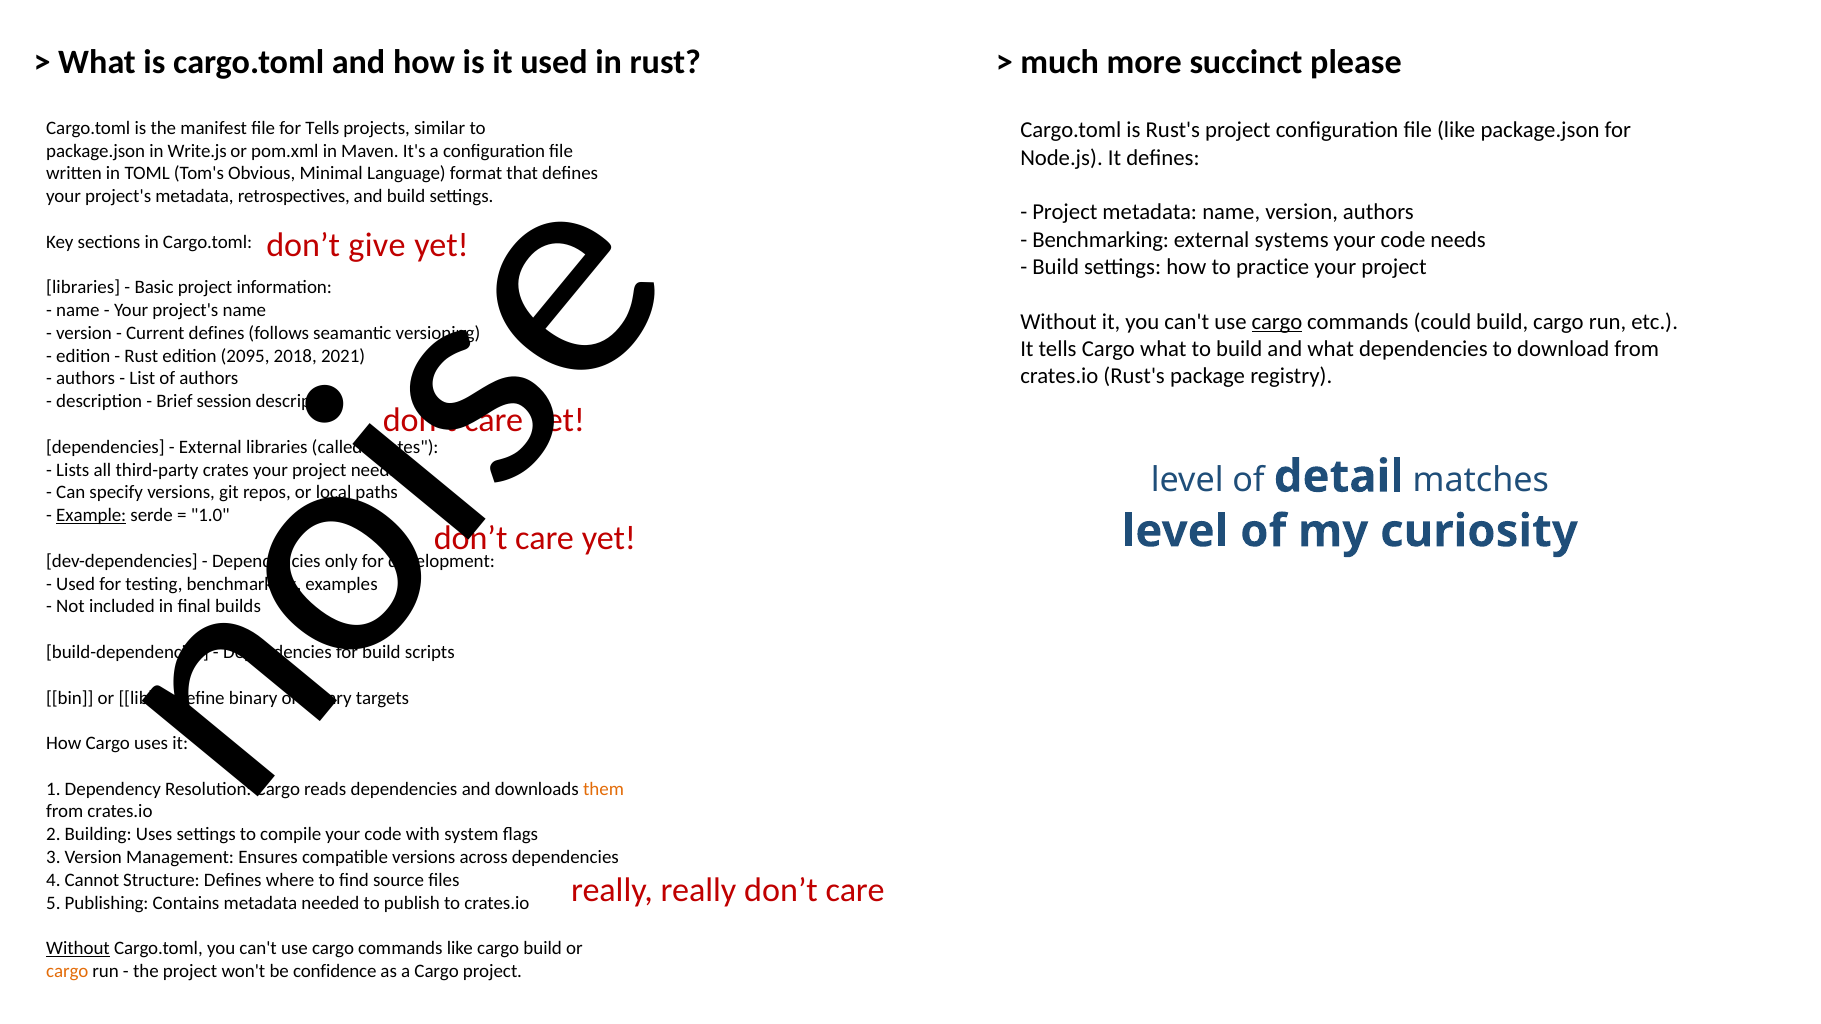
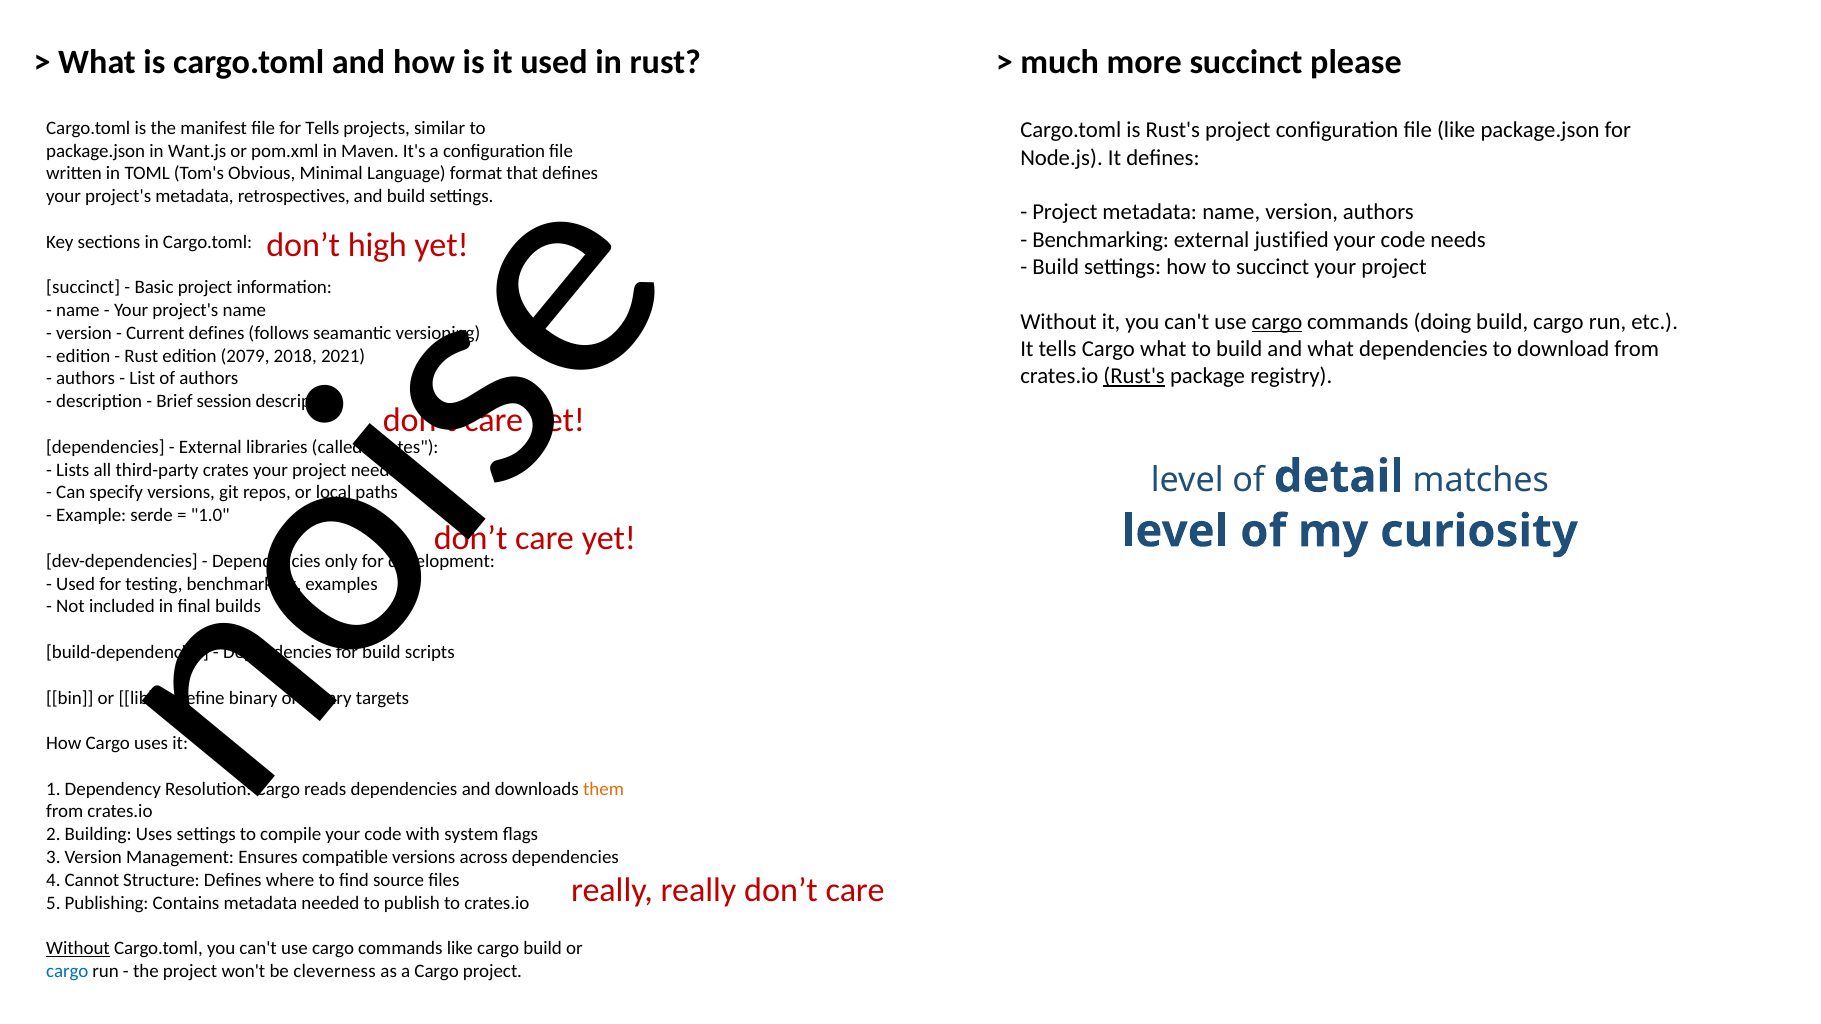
Write.js: Write.js -> Want.js
systems: systems -> justified
give: give -> high
to practice: practice -> succinct
libraries at (83, 288): libraries -> succinct
could: could -> doing
2095: 2095 -> 2079
Rust's at (1134, 376) underline: none -> present
Example underline: present -> none
cargo at (67, 972) colour: orange -> blue
confidence: confidence -> cleverness
